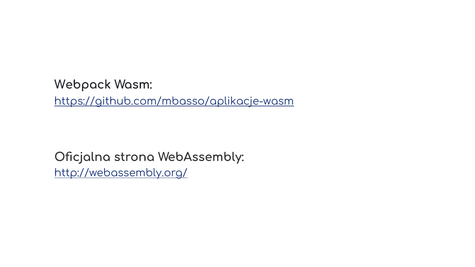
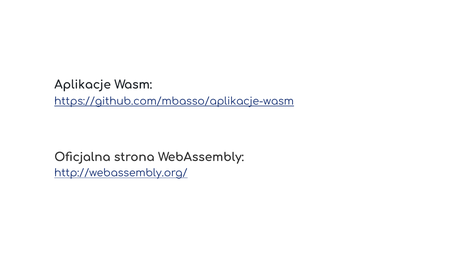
Webpack: Webpack -> Aplikacje
